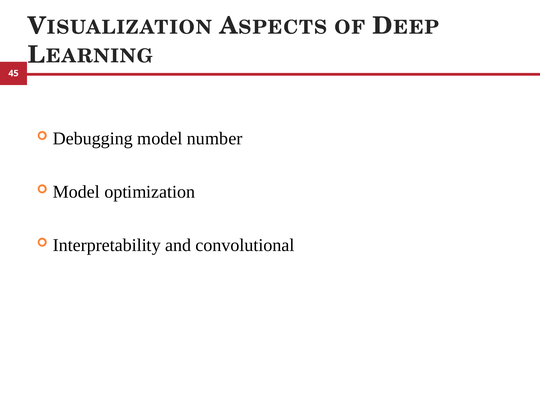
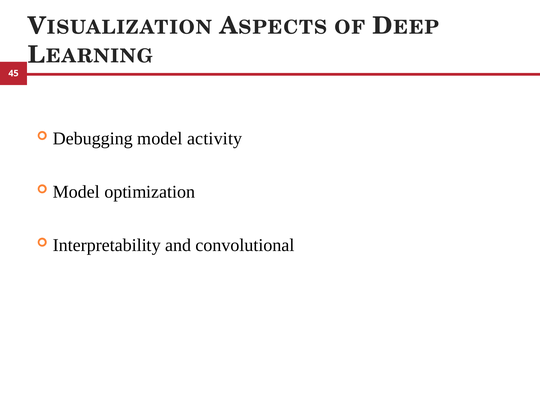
number: number -> activity
